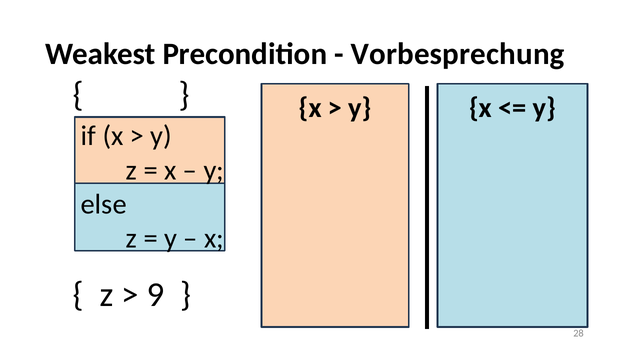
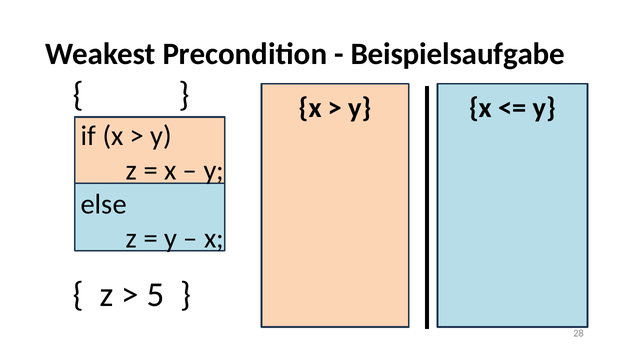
Vorbesprechung: Vorbesprechung -> Beispielsaufgabe
9: 9 -> 5
